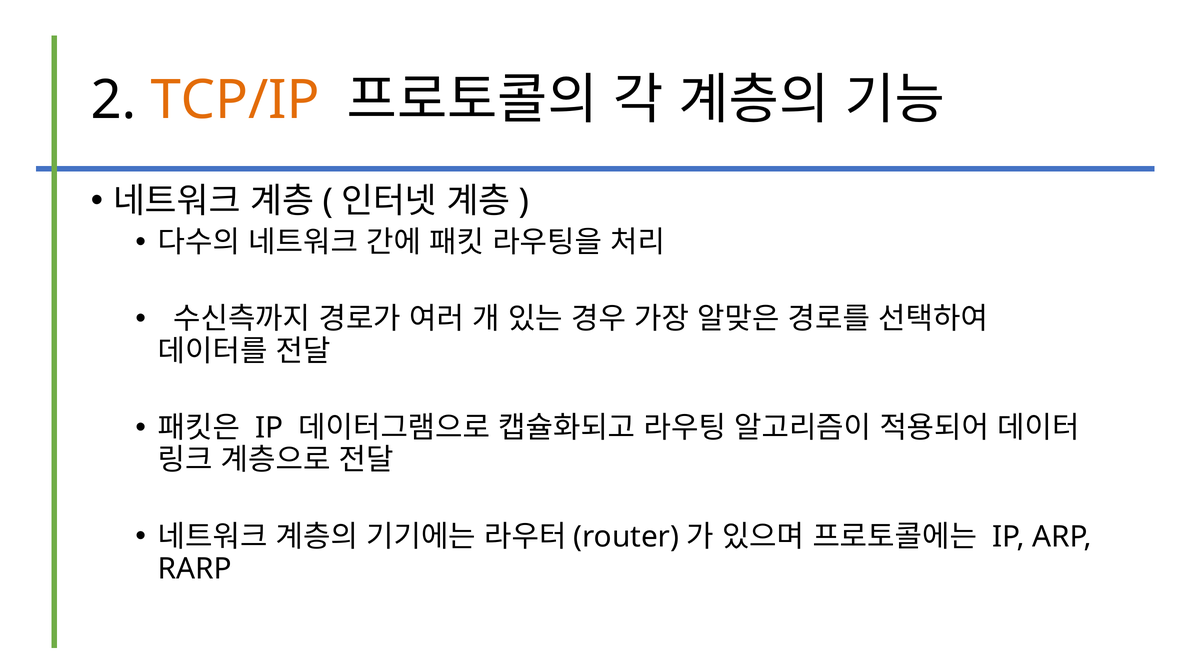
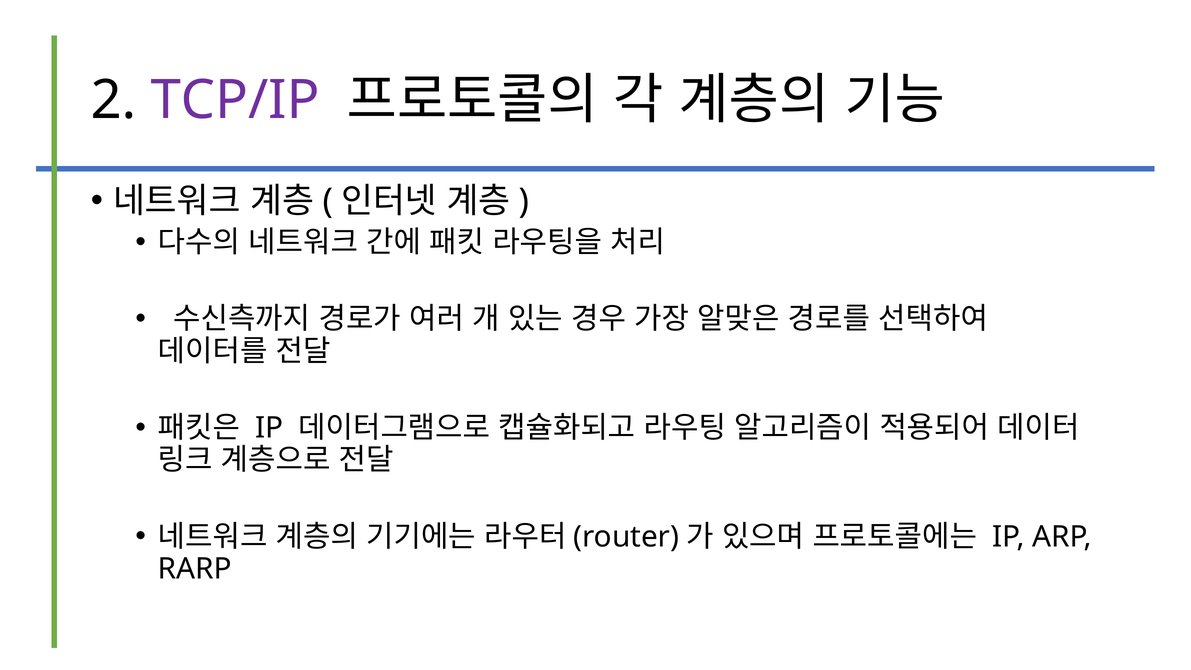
TCP/IP colour: orange -> purple
